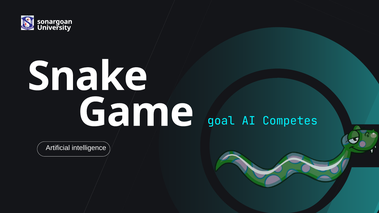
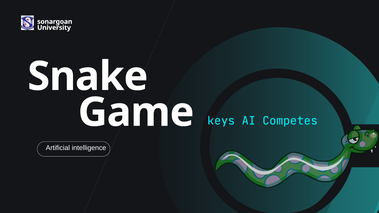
goal: goal -> keys
